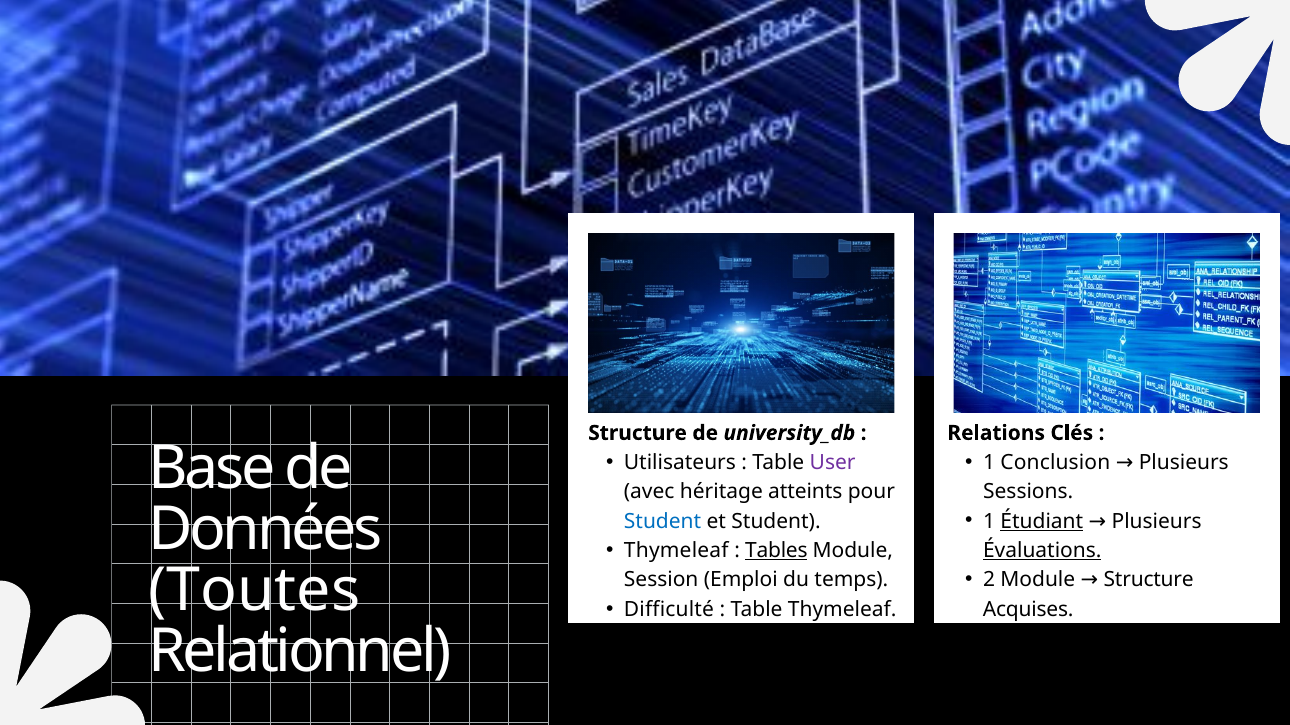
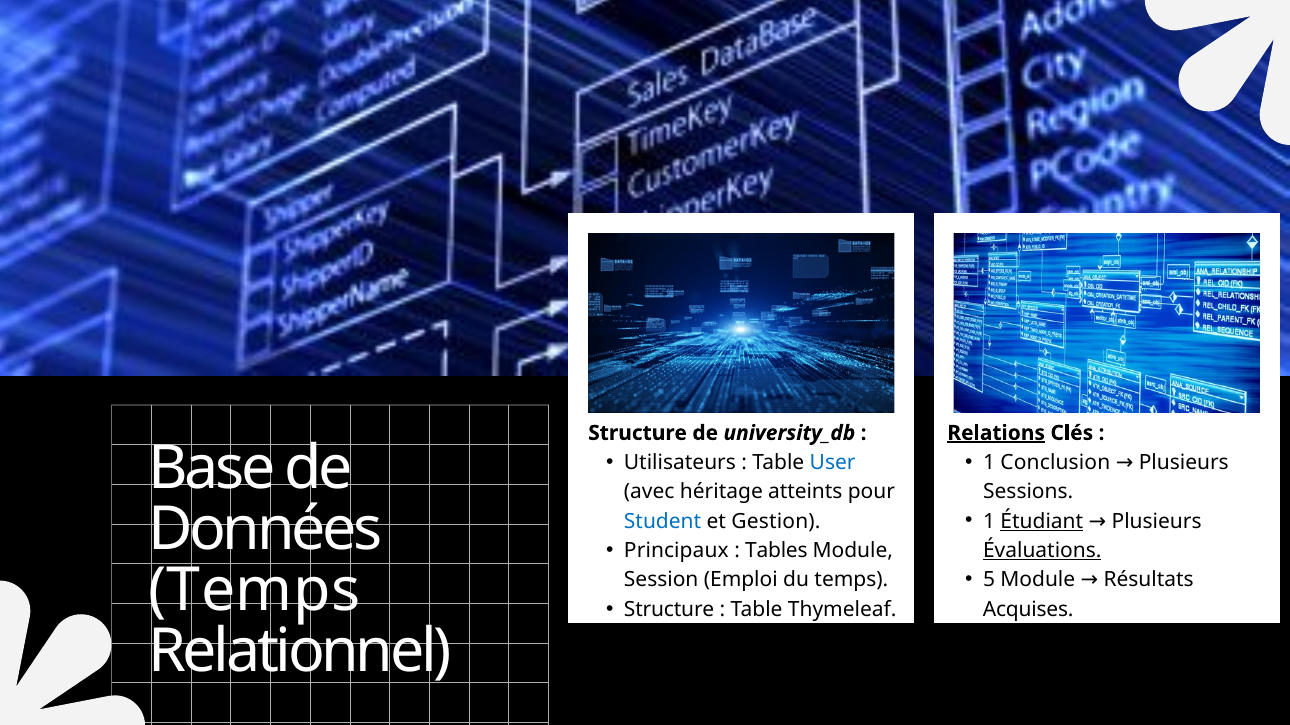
Relations underline: none -> present
User colour: purple -> blue
et Student: Student -> Gestion
Thymeleaf at (676, 551): Thymeleaf -> Principaux
Tables underline: present -> none
2: 2 -> 5
Module Structure: Structure -> Résultats
Toutes at (254, 591): Toutes -> Temps
Difficulté at (669, 610): Difficulté -> Structure
